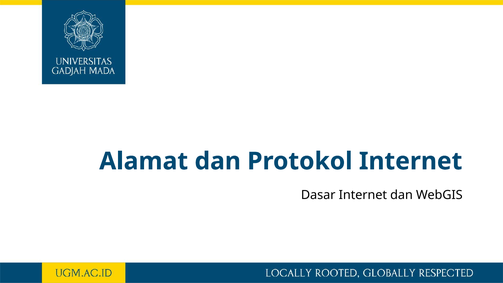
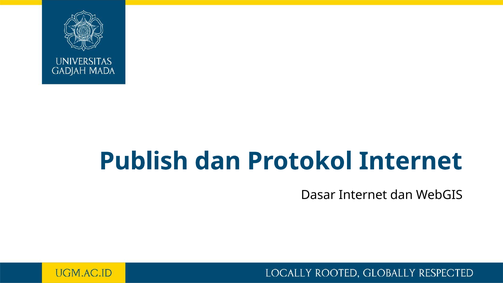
Alamat: Alamat -> Publish
